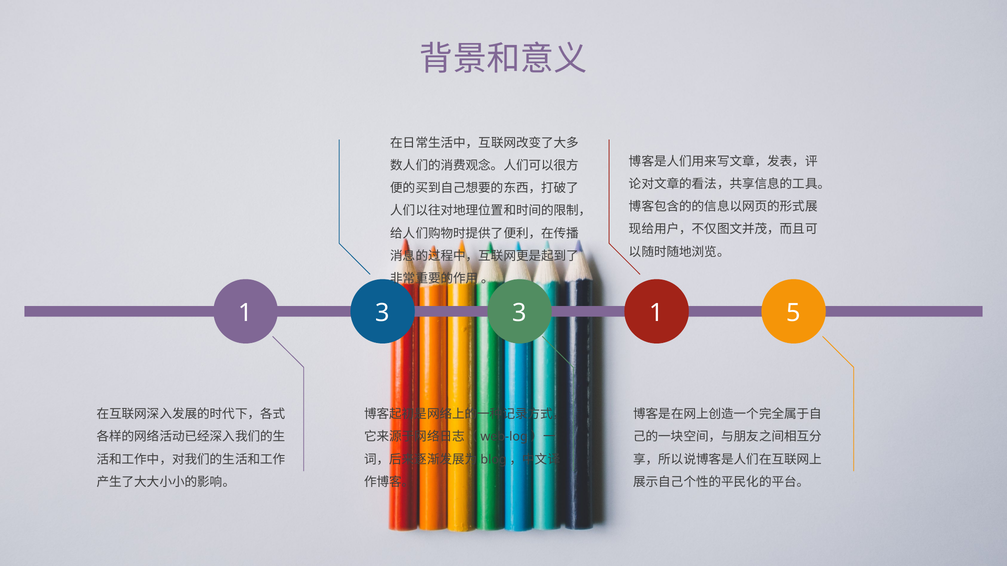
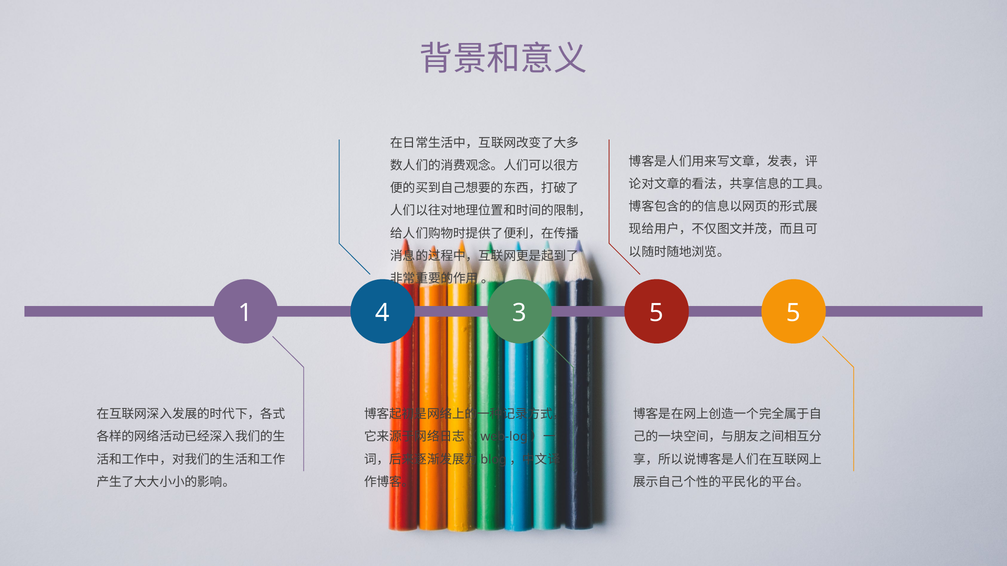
1 3: 3 -> 4
3 1: 1 -> 5
